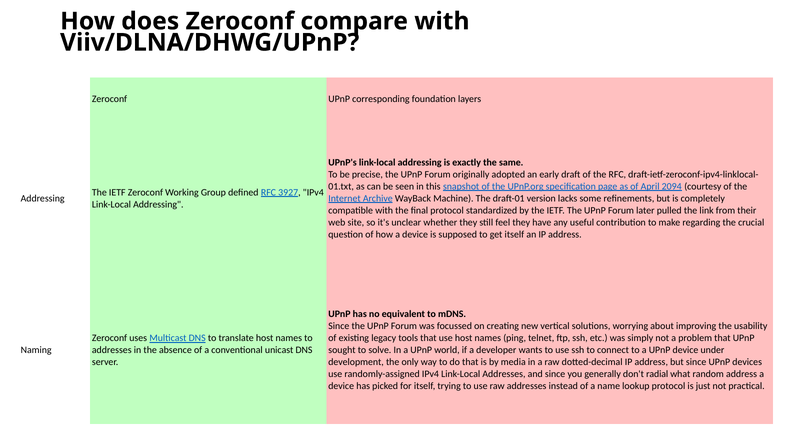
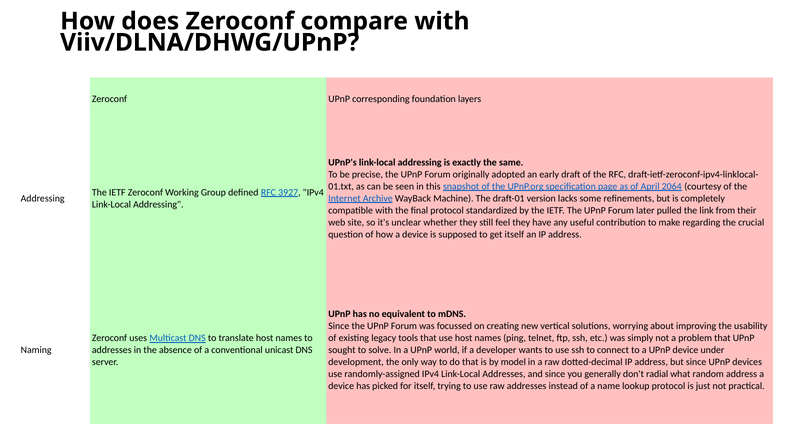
2094: 2094 -> 2064
media: media -> model
